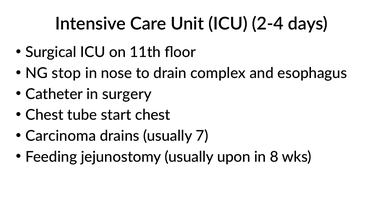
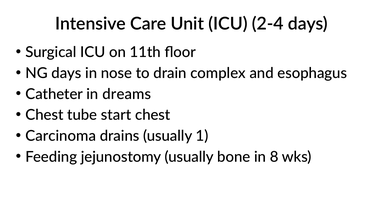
NG stop: stop -> days
surgery: surgery -> dreams
7: 7 -> 1
upon: upon -> bone
